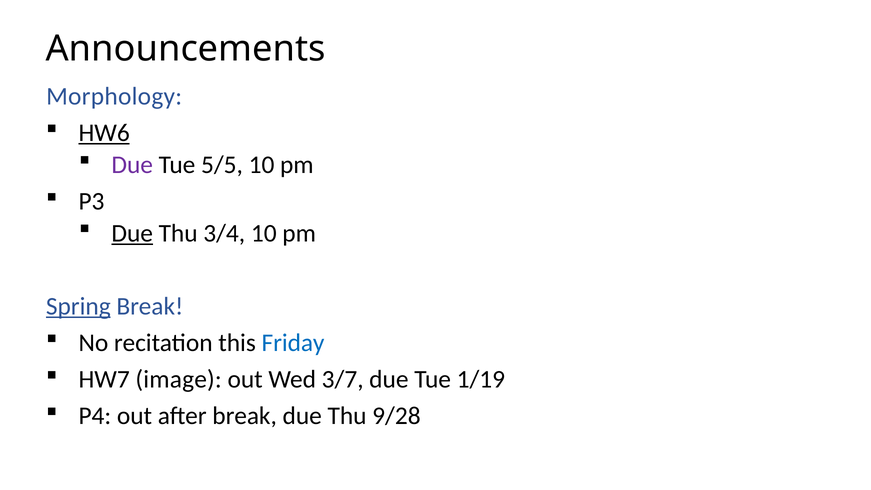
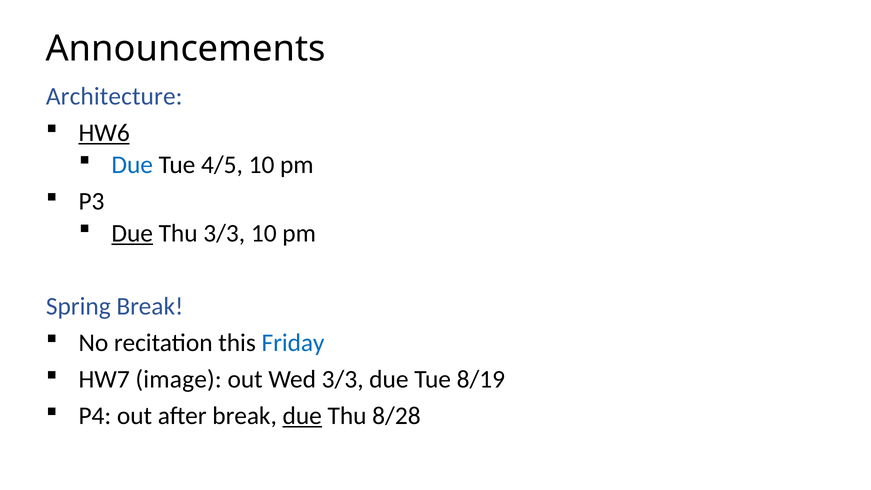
Morphology: Morphology -> Architecture
Due at (132, 165) colour: purple -> blue
5/5: 5/5 -> 4/5
Thu 3/4: 3/4 -> 3/3
Spring underline: present -> none
Wed 3/7: 3/7 -> 3/3
1/19: 1/19 -> 8/19
due at (302, 416) underline: none -> present
9/28: 9/28 -> 8/28
